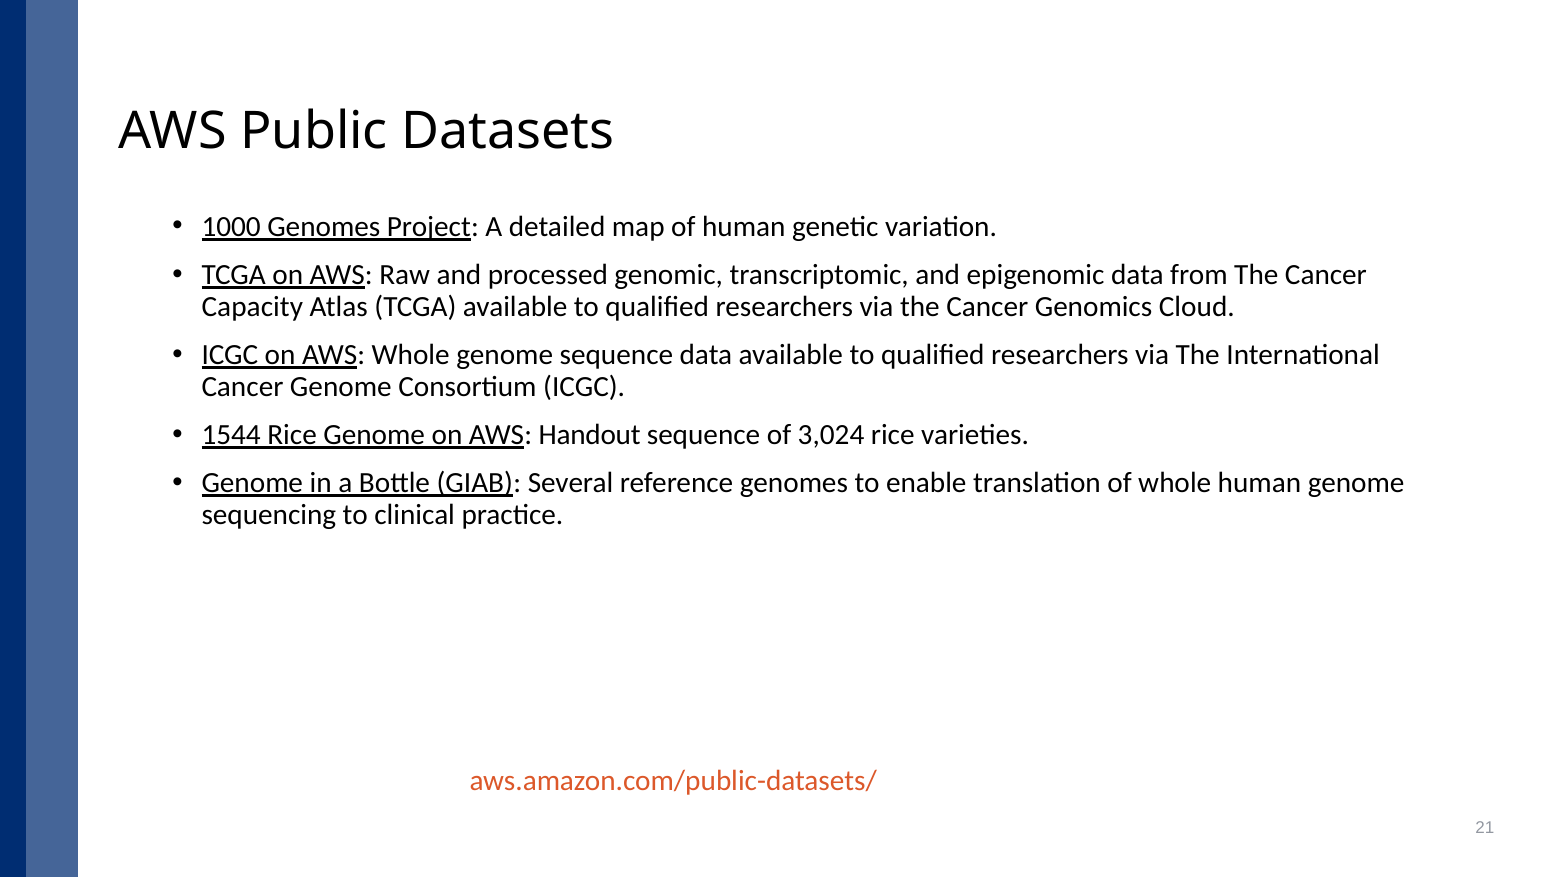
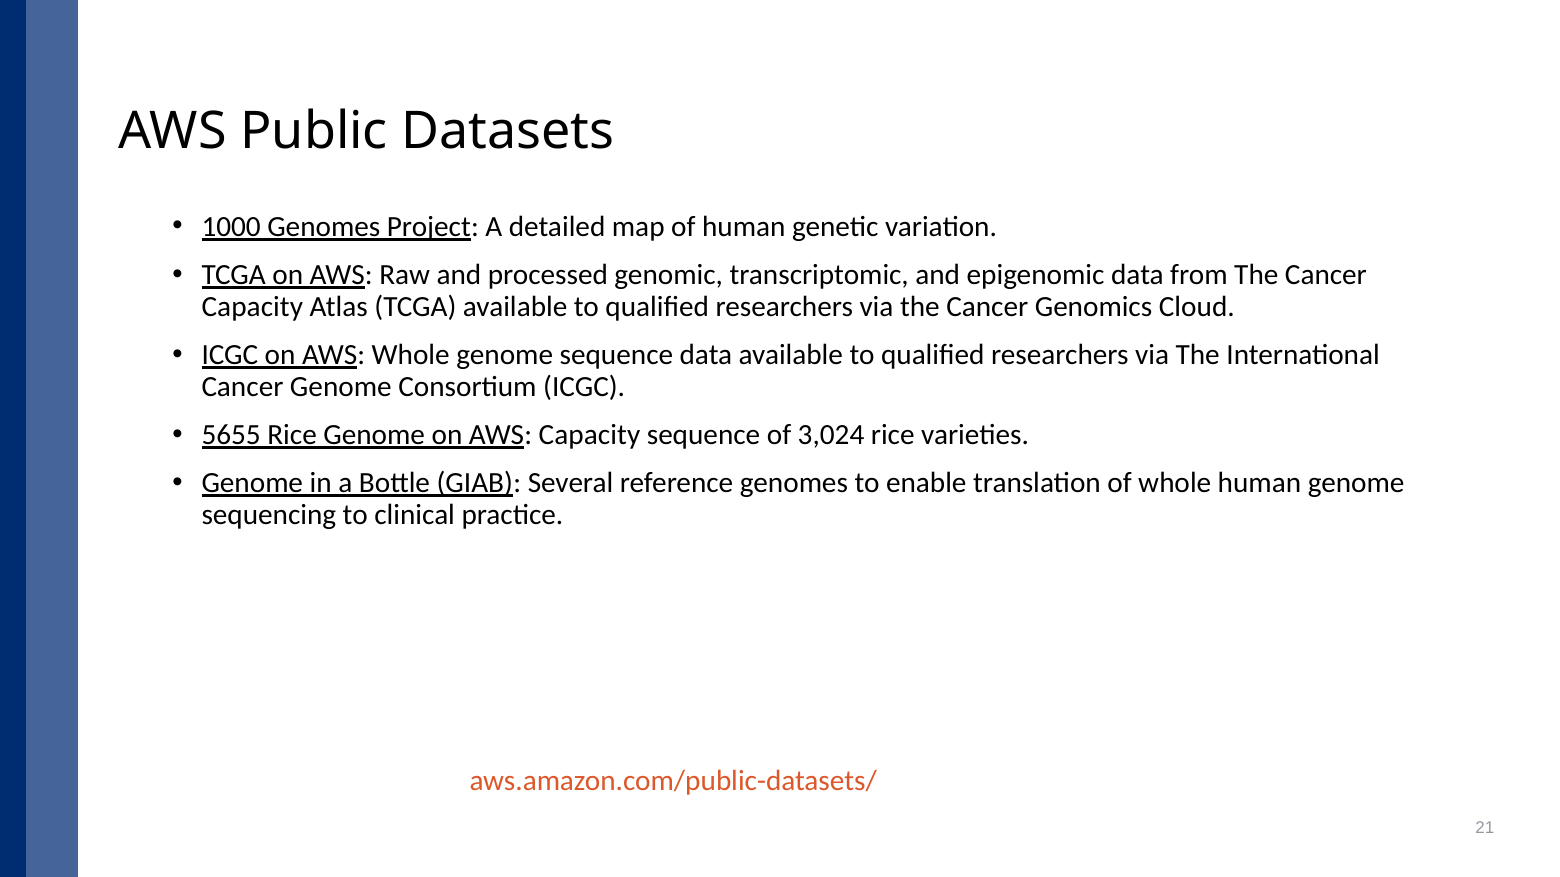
1544: 1544 -> 5655
AWS Handout: Handout -> Capacity
